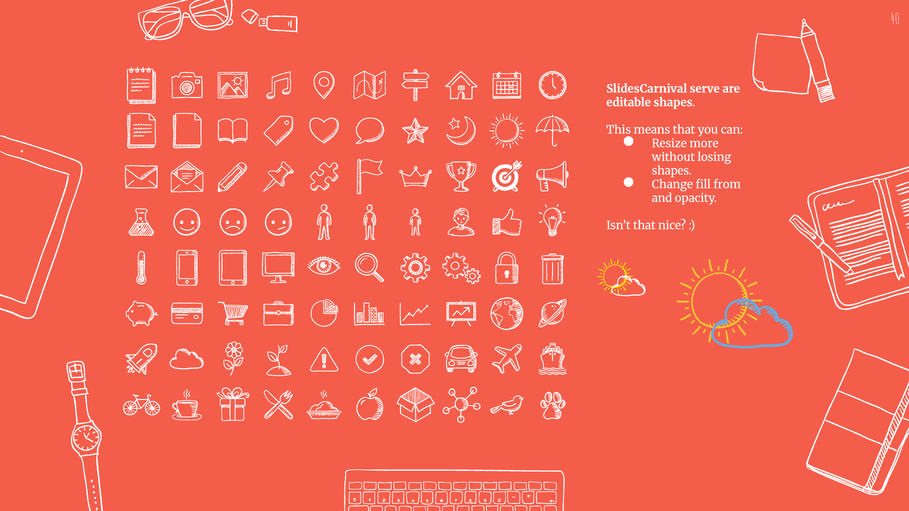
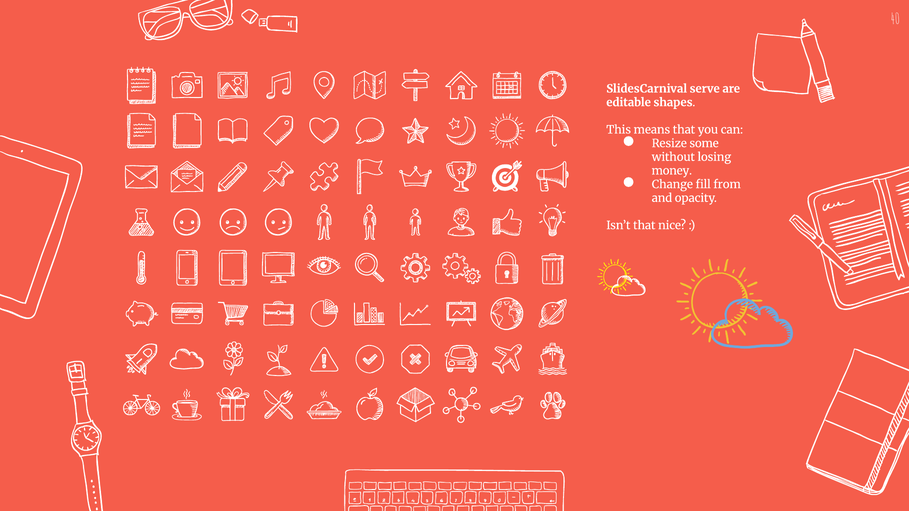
more: more -> some
shapes at (672, 171): shapes -> money
